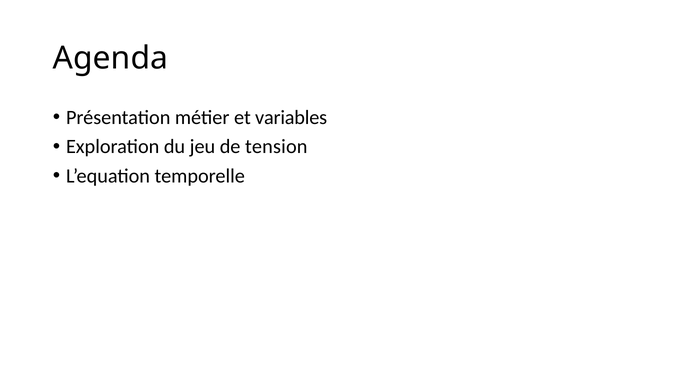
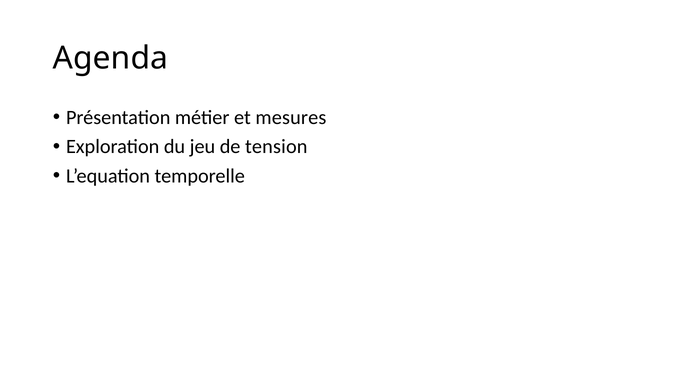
variables: variables -> mesures
